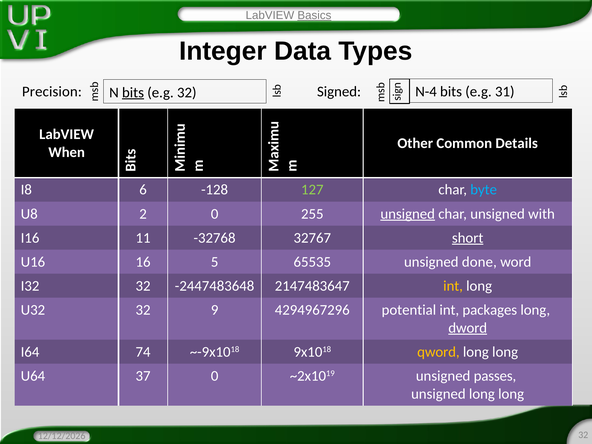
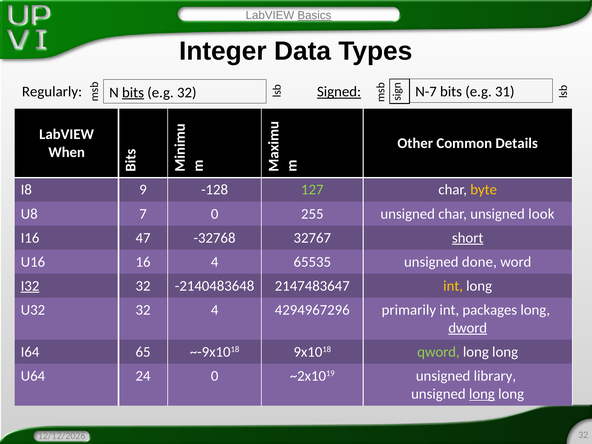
Precision: Precision -> Regularly
Signed underline: none -> present
N-4: N-4 -> N-7
6: 6 -> 9
byte colour: light blue -> yellow
2: 2 -> 7
unsigned at (408, 214) underline: present -> none
with: with -> look
11: 11 -> 47
16 5: 5 -> 4
I32 underline: none -> present
-2447483648: -2447483648 -> -2140483648
32 9: 9 -> 4
potential: potential -> primarily
74: 74 -> 65
qword colour: yellow -> light green
37: 37 -> 24
passes: passes -> library
long at (482, 394) underline: none -> present
